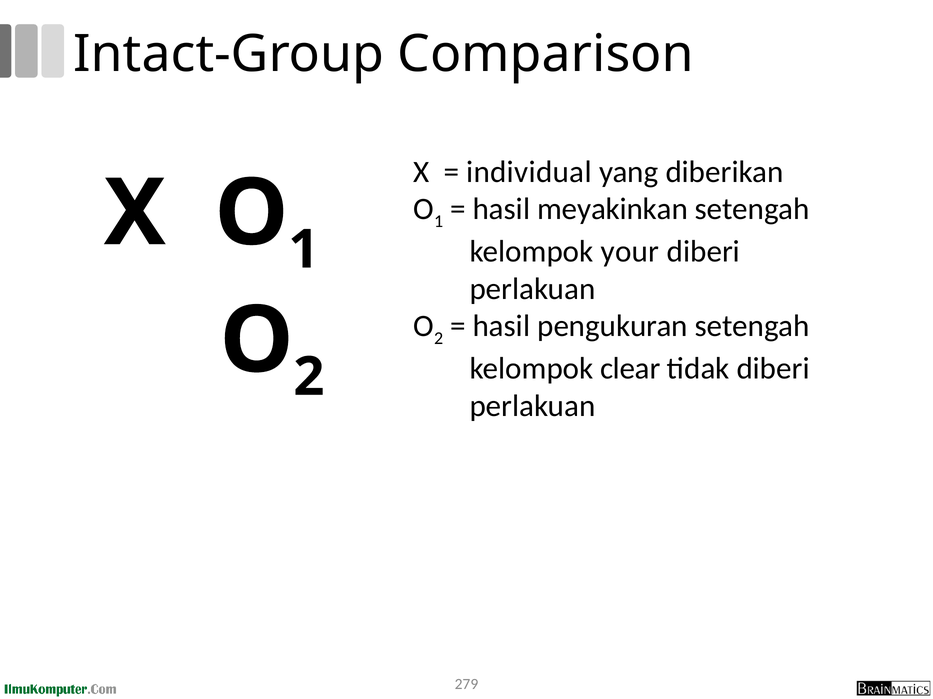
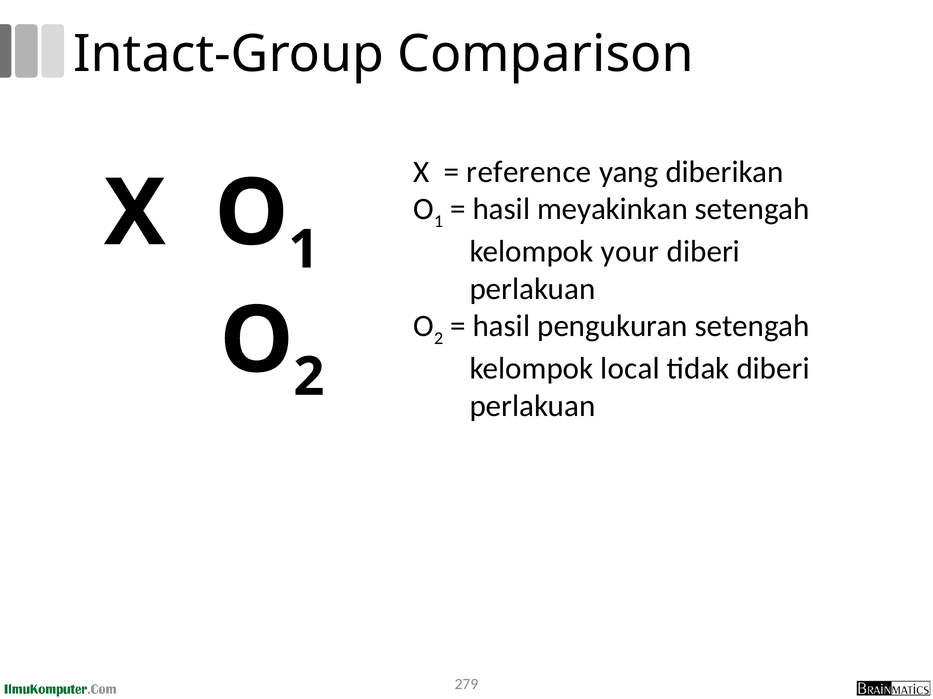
individual: individual -> reference
clear: clear -> local
